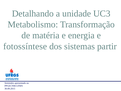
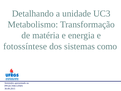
partir: partir -> como
